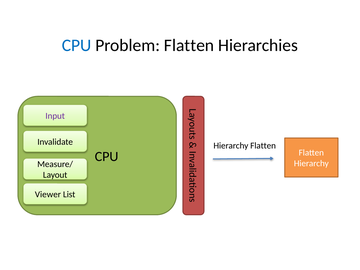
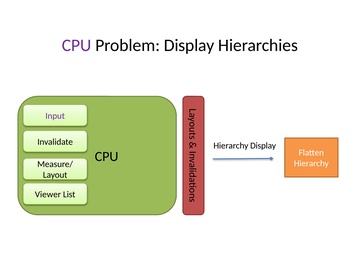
CPU at (77, 45) colour: blue -> purple
Problem Flatten: Flatten -> Display
Hierarchy Flatten: Flatten -> Display
